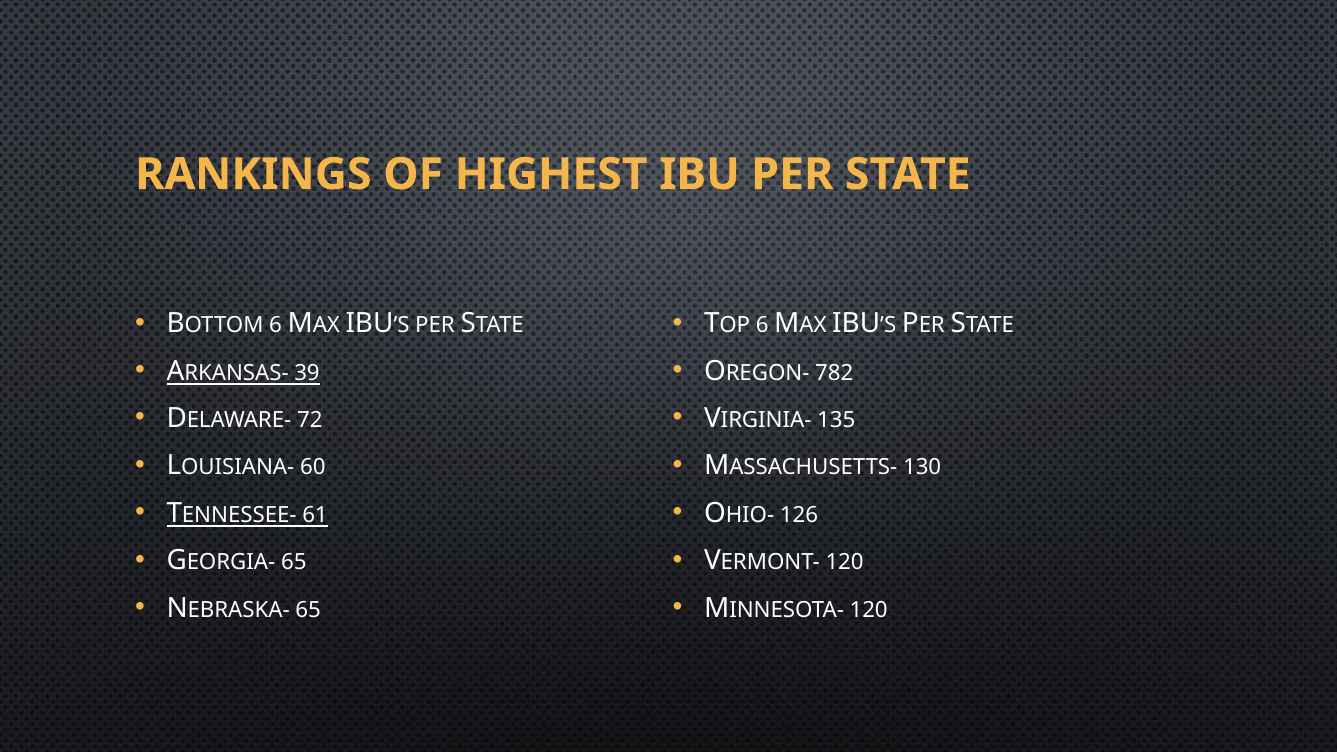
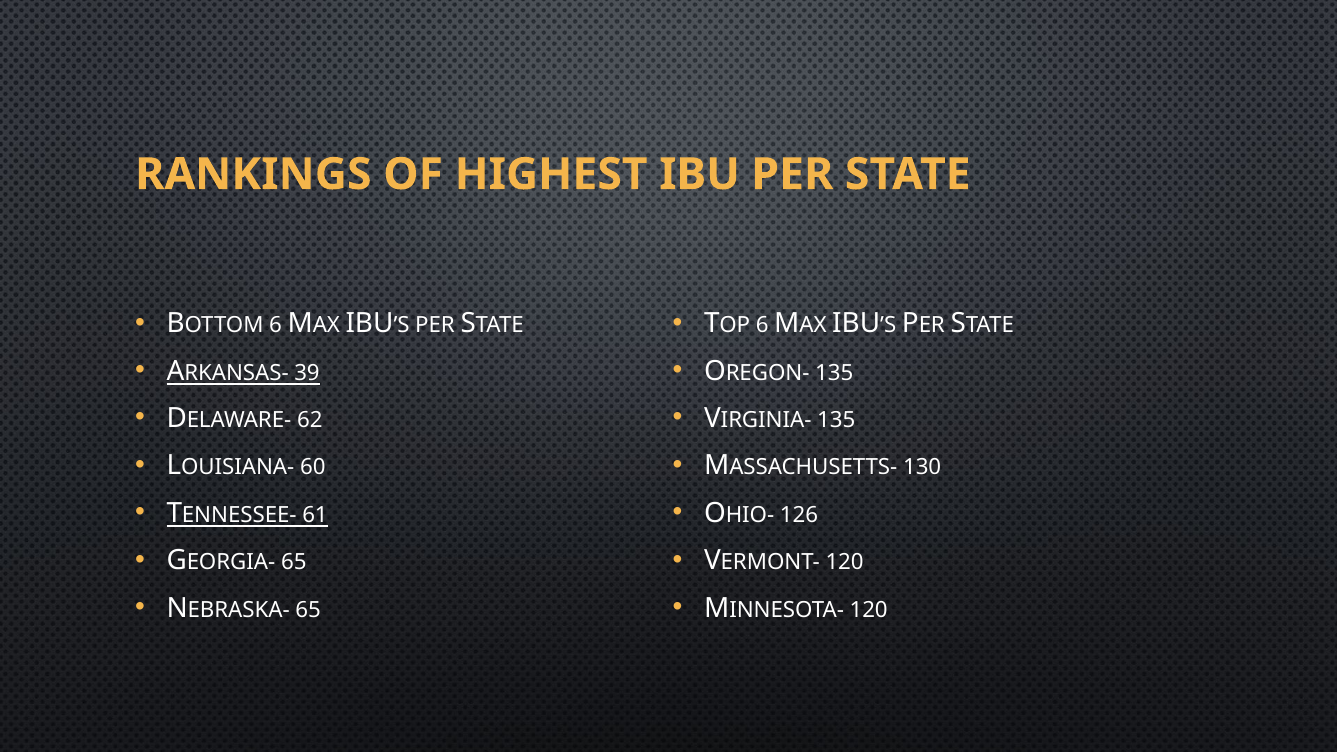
782 at (834, 373): 782 -> 135
72: 72 -> 62
